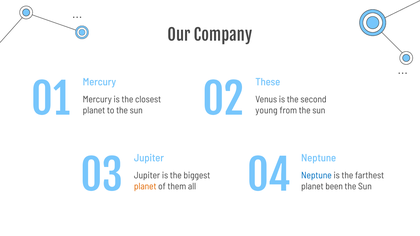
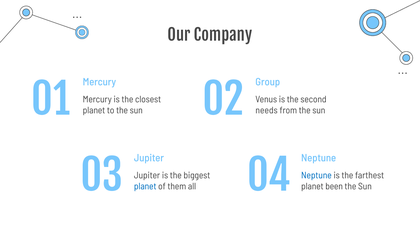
These: These -> Group
young: young -> needs
planet at (145, 187) colour: orange -> blue
